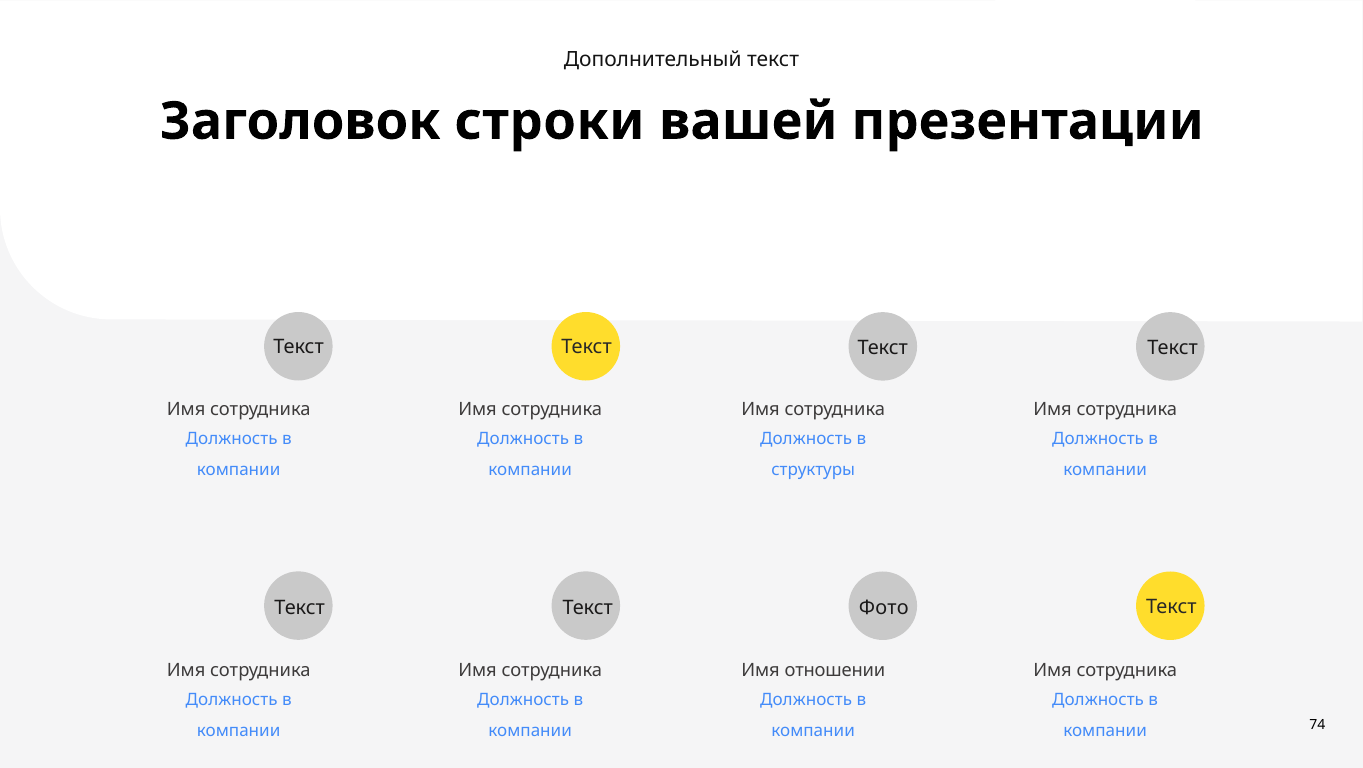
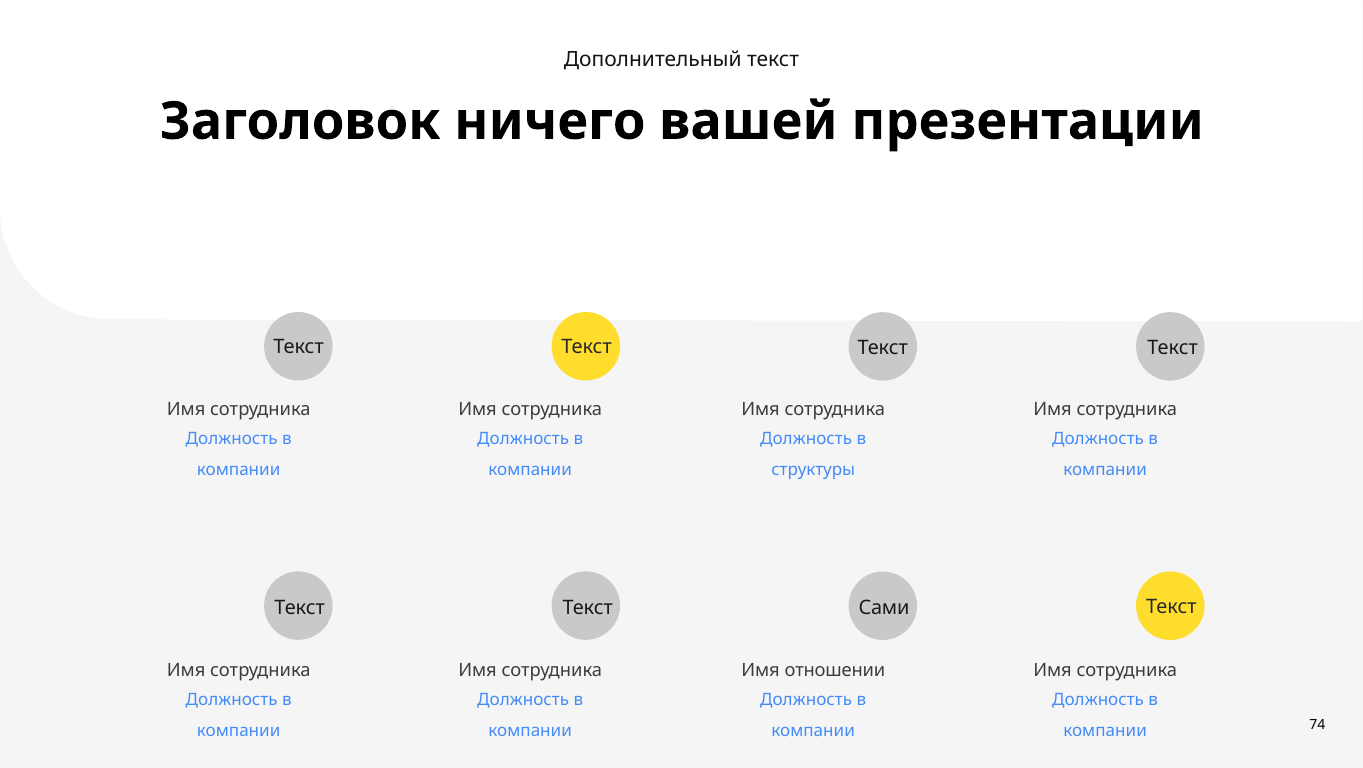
строки: строки -> ничего
Фото: Фото -> Сами
